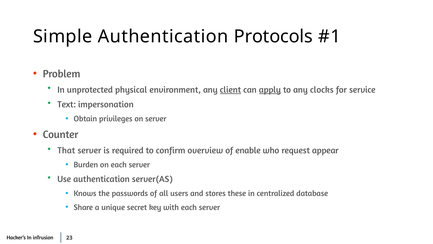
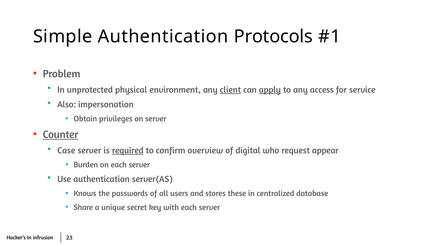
clocks: clocks -> access
Text: Text -> Also
Counter underline: none -> present
That: That -> Case
required underline: none -> present
enable: enable -> digital
